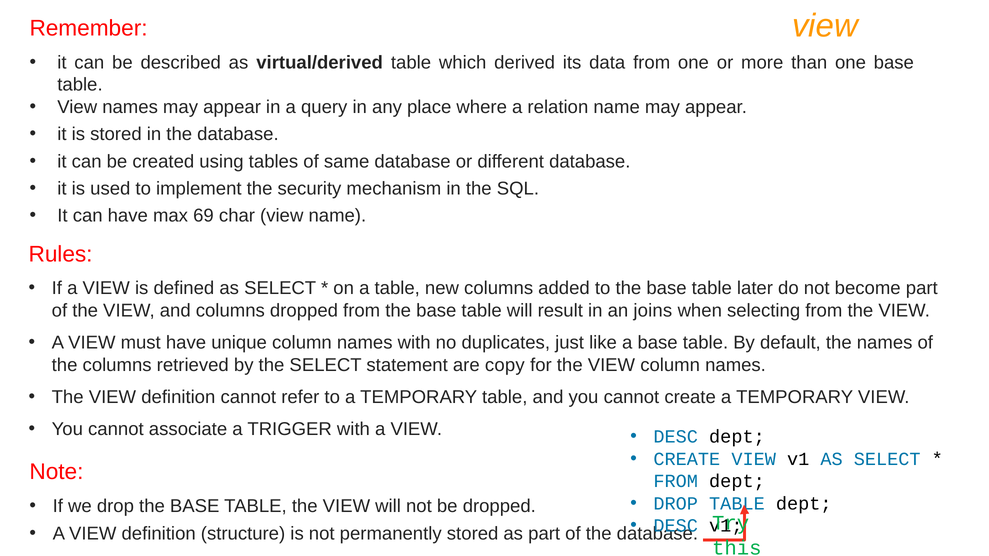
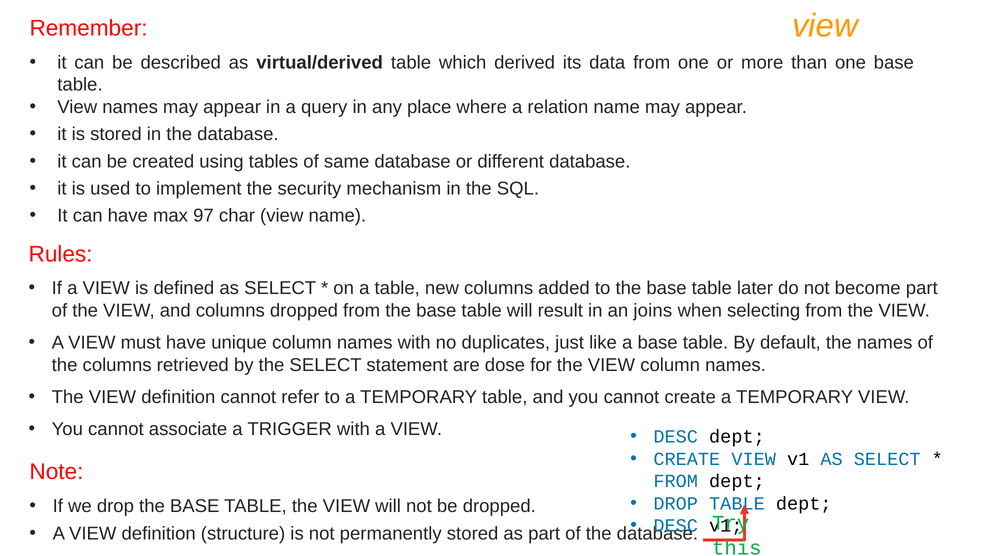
69: 69 -> 97
copy: copy -> dose
